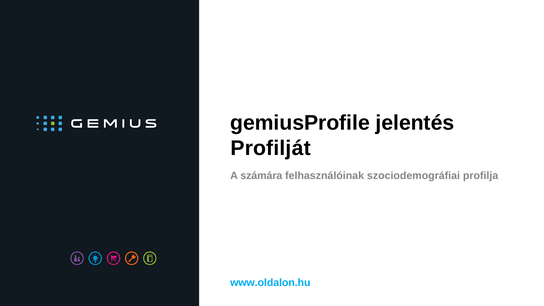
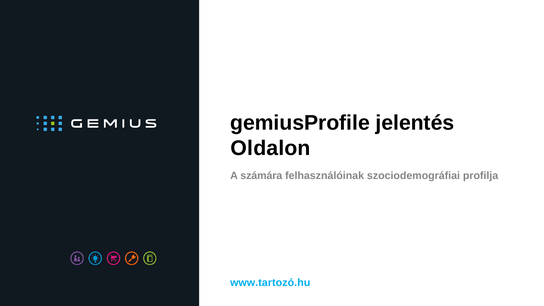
Profilját: Profilját -> Oldalon
www.oldalon.hu: www.oldalon.hu -> www.tartozó.hu
